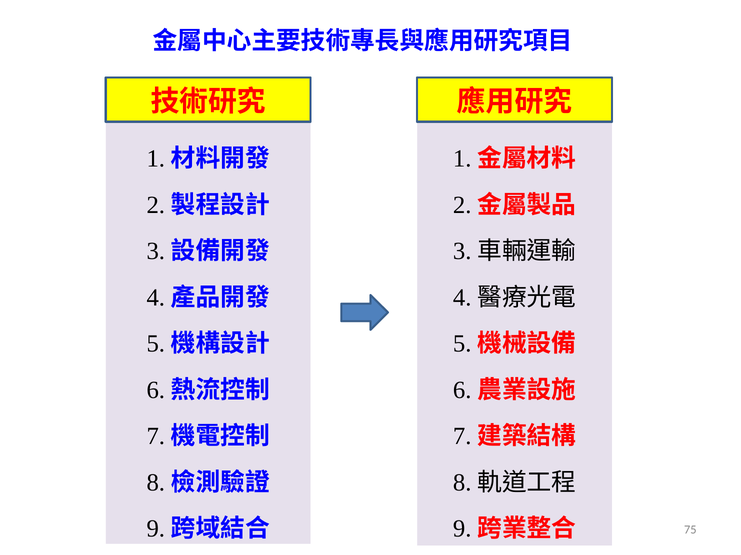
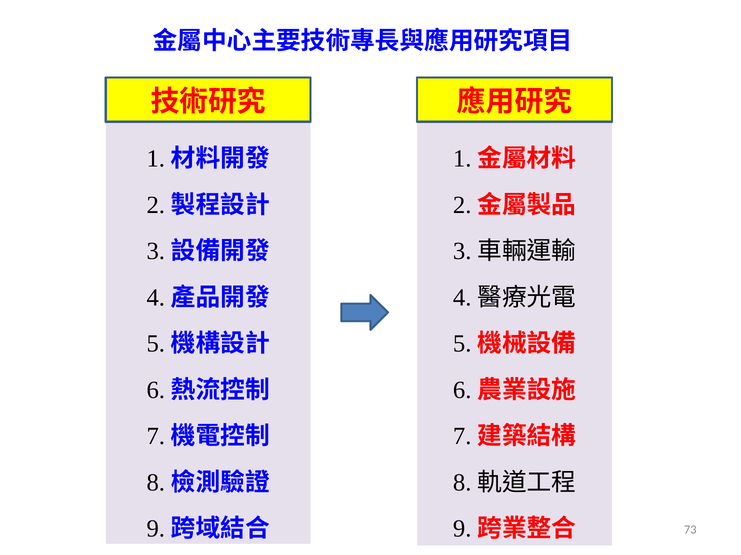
75: 75 -> 73
